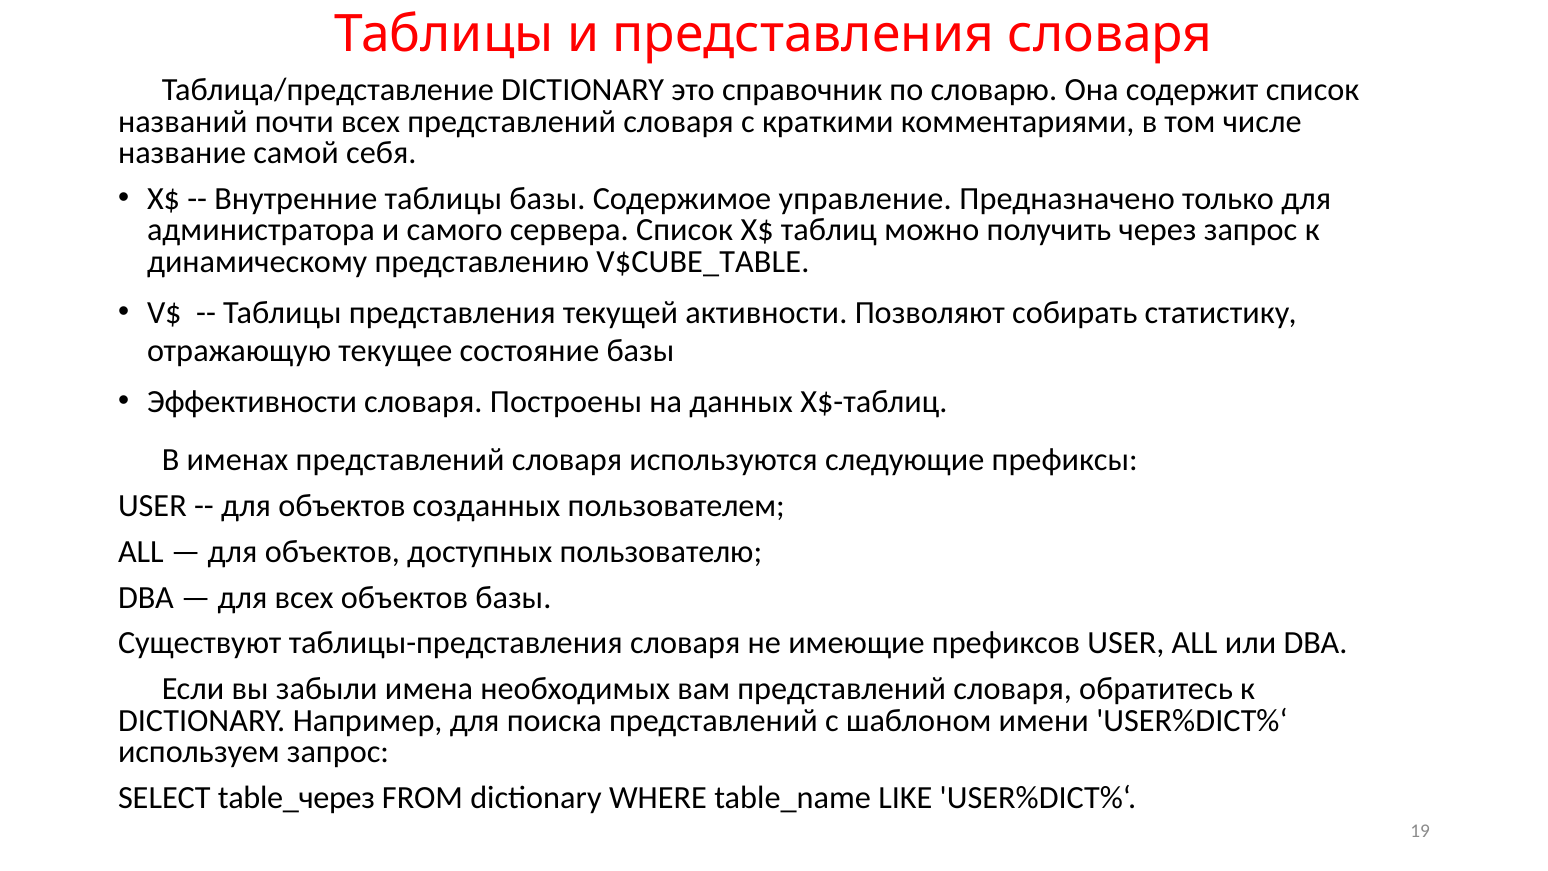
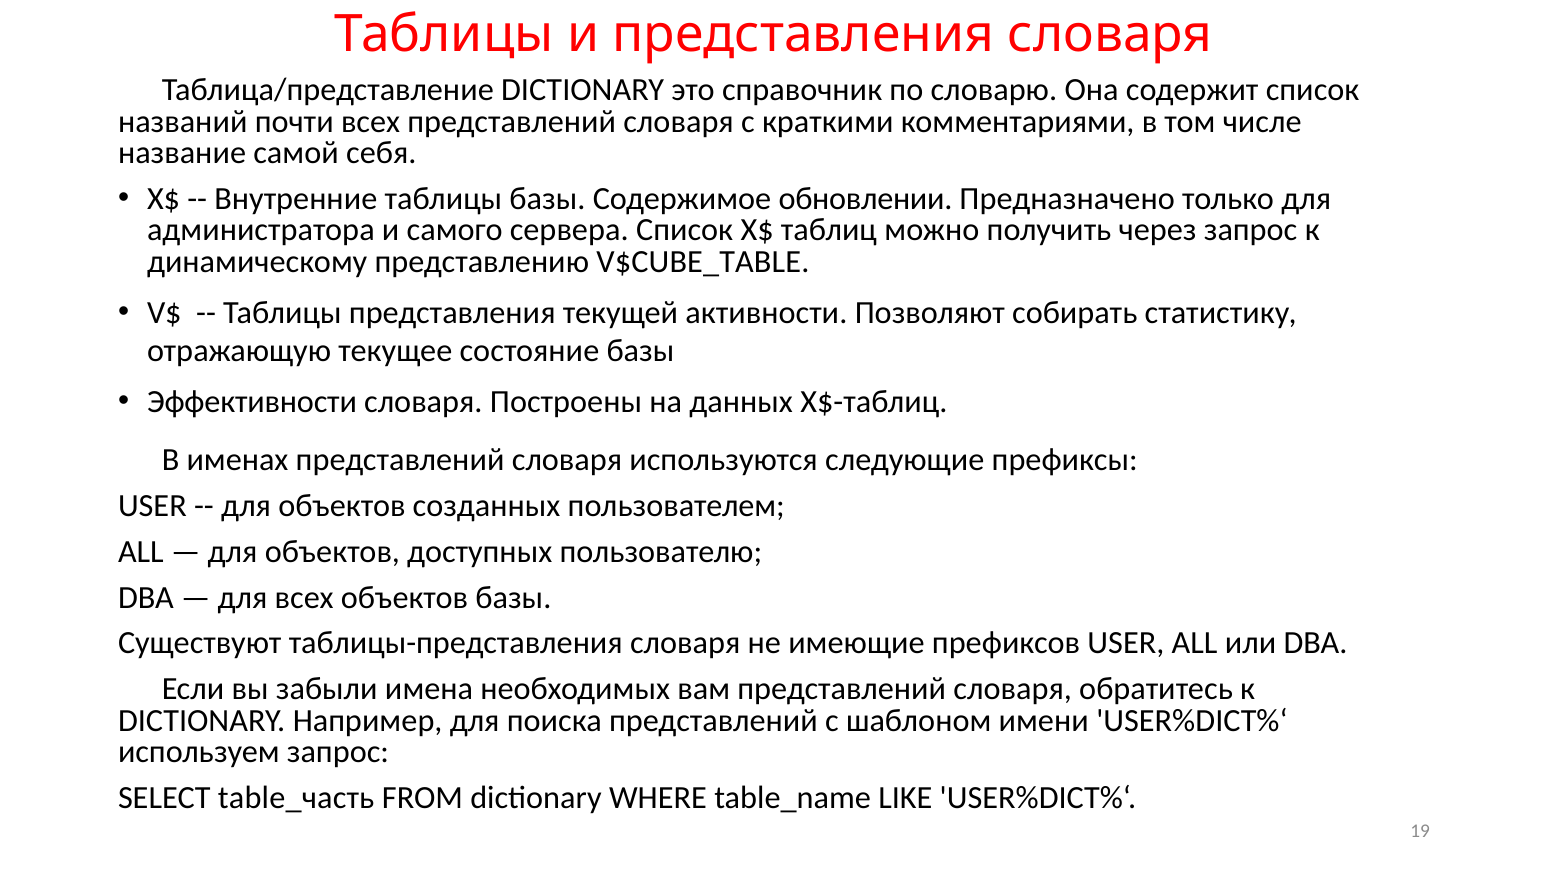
управление: управление -> обновлении
table_через: table_через -> table_часть
